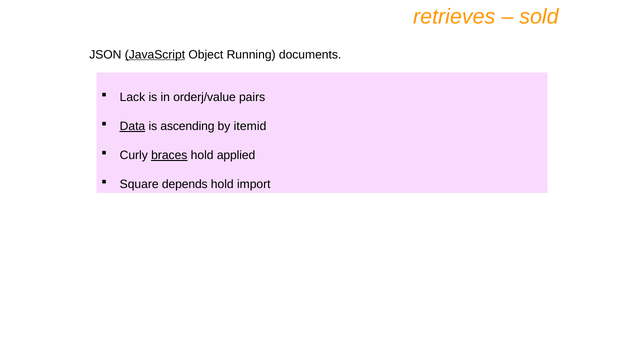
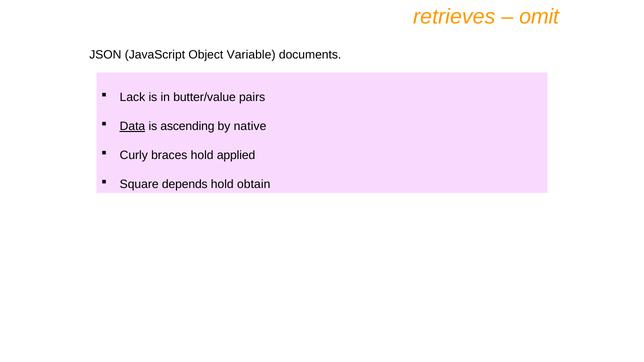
sold: sold -> omit
JavaScript underline: present -> none
Running: Running -> Variable
orderj/value: orderj/value -> butter/value
itemid: itemid -> native
braces underline: present -> none
import: import -> obtain
